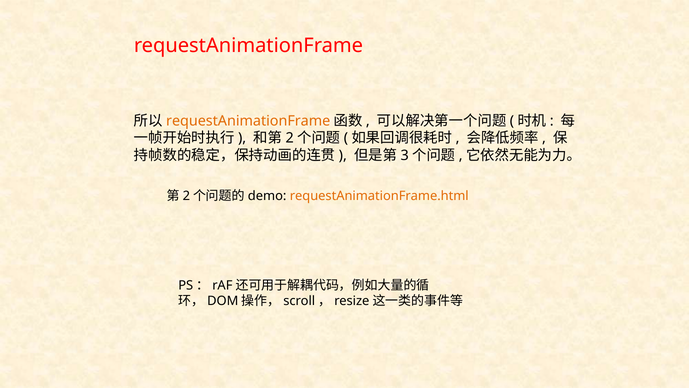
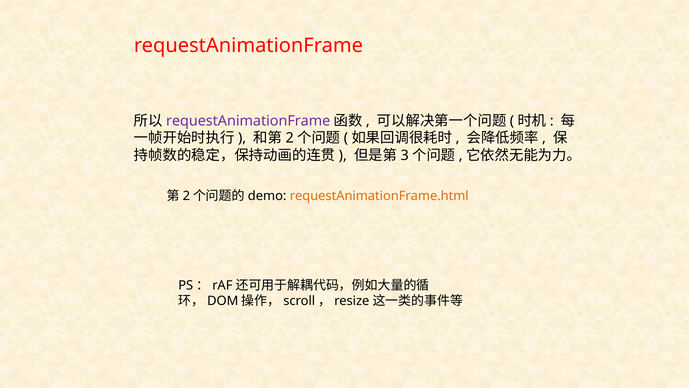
requestAnimationFrame at (248, 121) colour: orange -> purple
